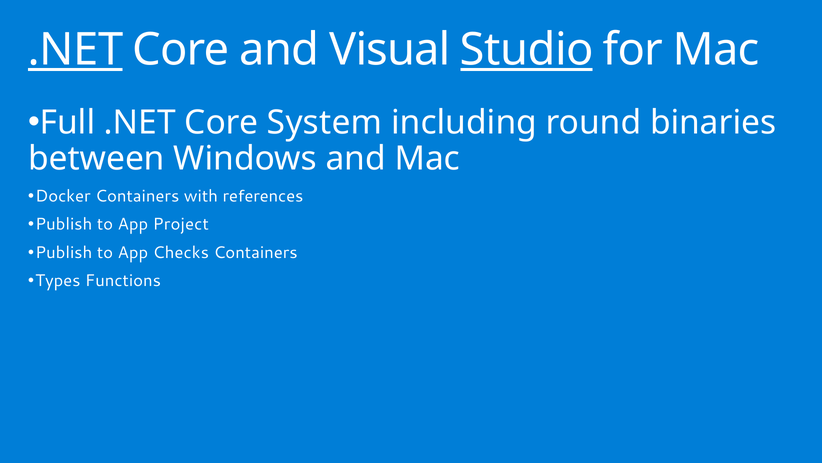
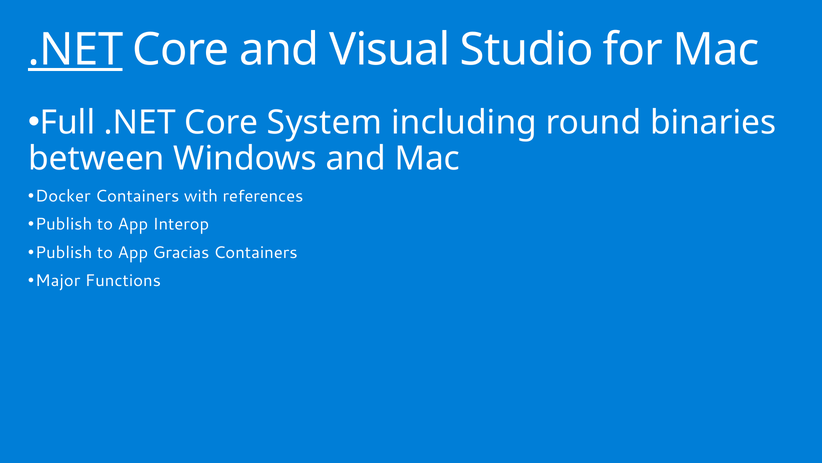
Studio underline: present -> none
Project: Project -> Interop
Checks: Checks -> Gracias
Types: Types -> Major
